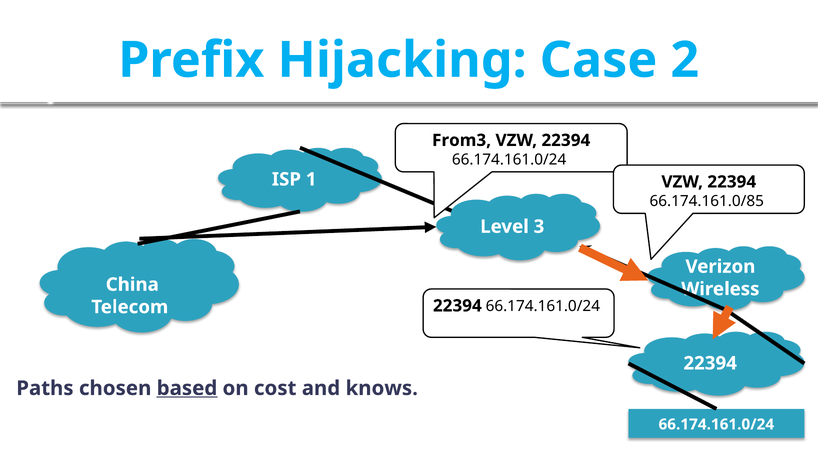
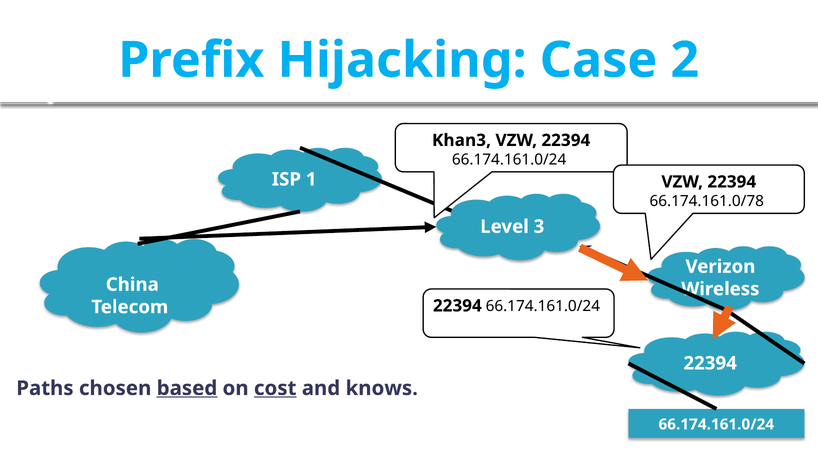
From3: From3 -> Khan3
66.174.161.0/85: 66.174.161.0/85 -> 66.174.161.0/78
cost underline: none -> present
